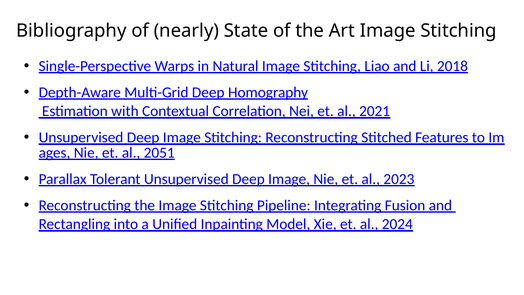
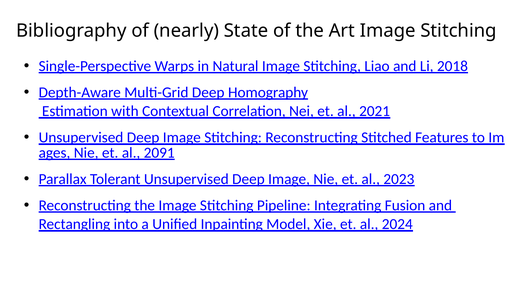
2051: 2051 -> 2091
